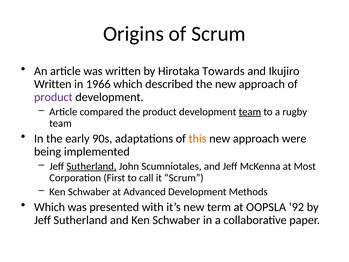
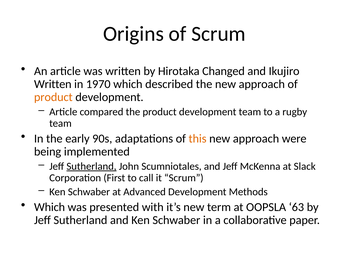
Towards: Towards -> Changed
1966: 1966 -> 1970
product at (53, 97) colour: purple -> orange
team at (250, 112) underline: present -> none
Most: Most -> Slack
92: 92 -> 63
